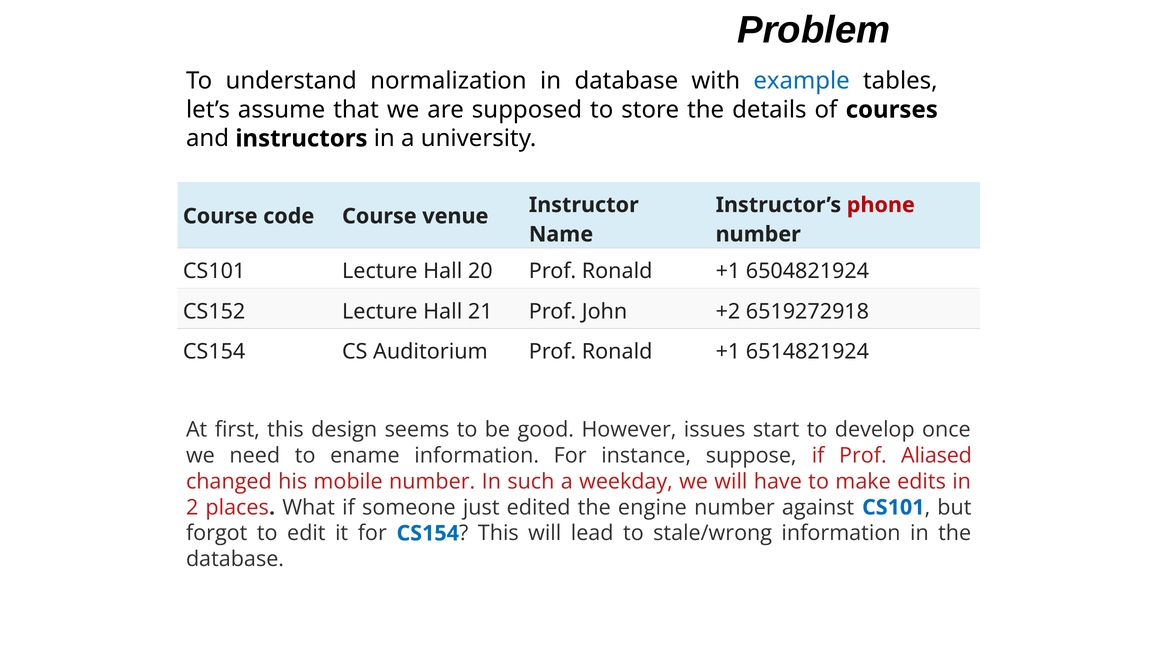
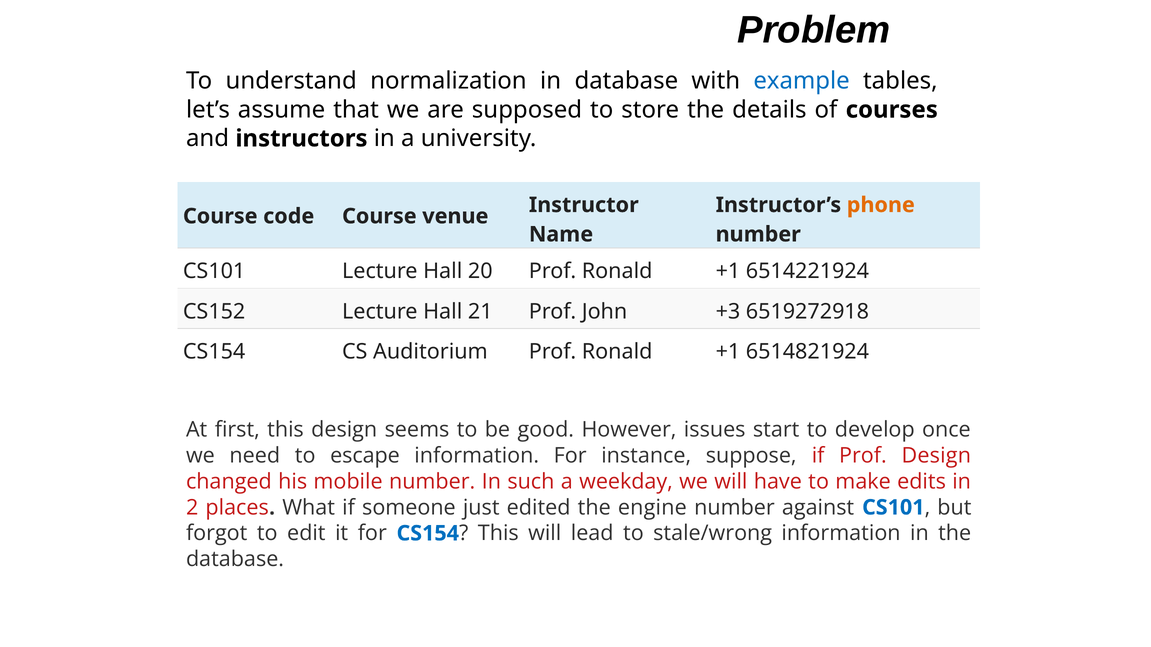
phone colour: red -> orange
6504821924: 6504821924 -> 6514221924
+2: +2 -> +3
ename: ename -> escape
Prof Aliased: Aliased -> Design
